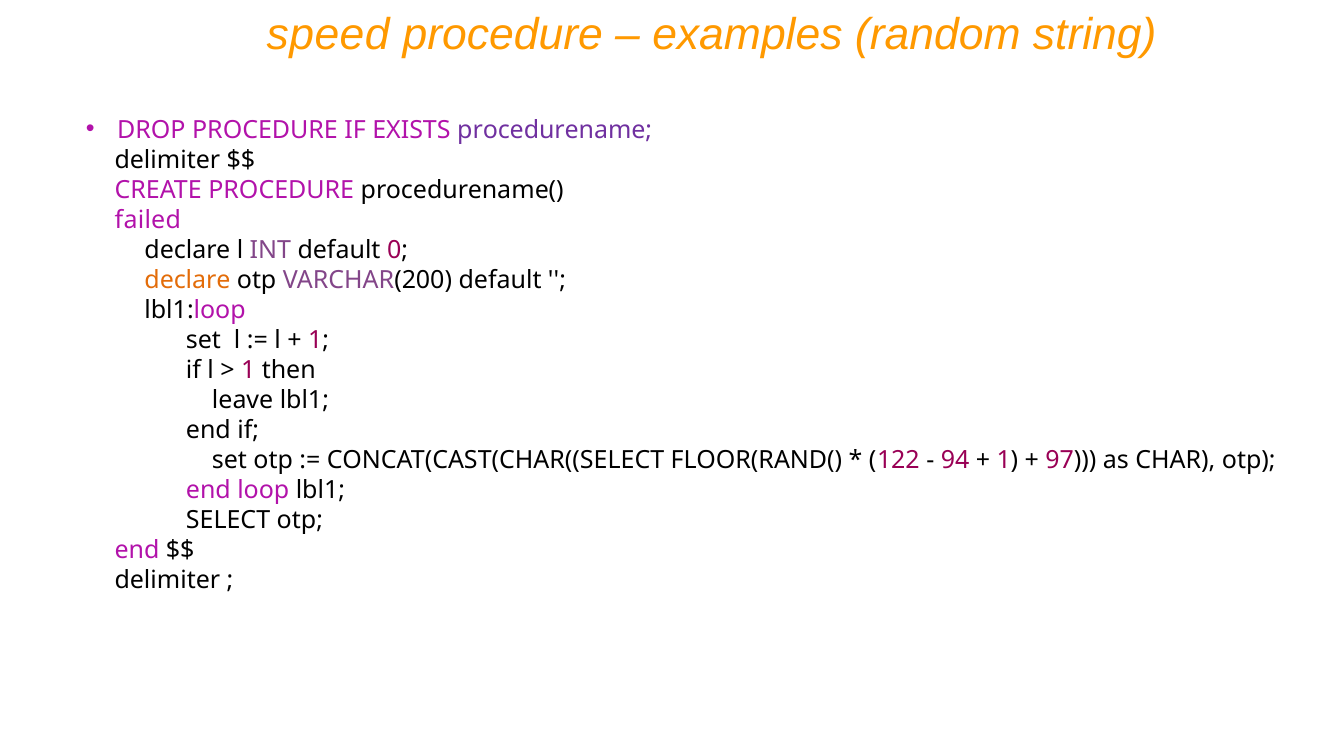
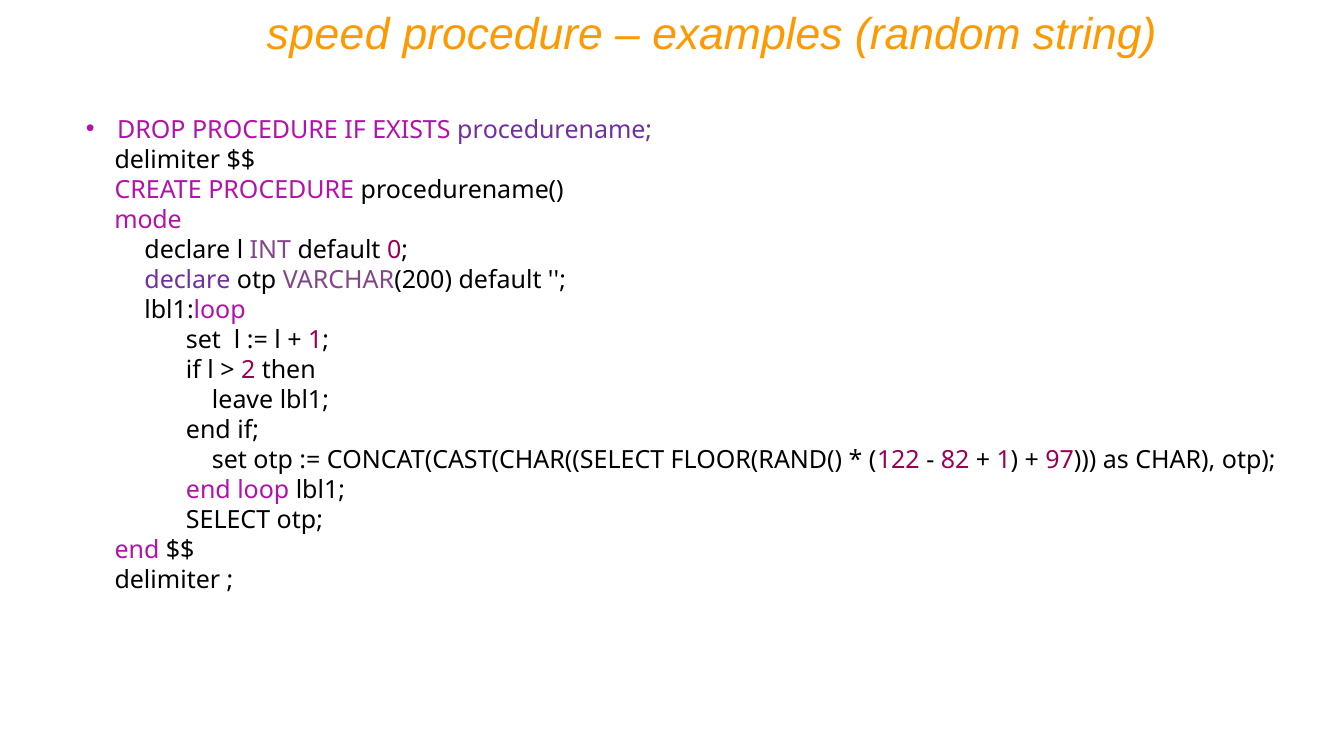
failed: failed -> mode
declare at (187, 280) colour: orange -> purple
1 at (248, 370): 1 -> 2
94: 94 -> 82
